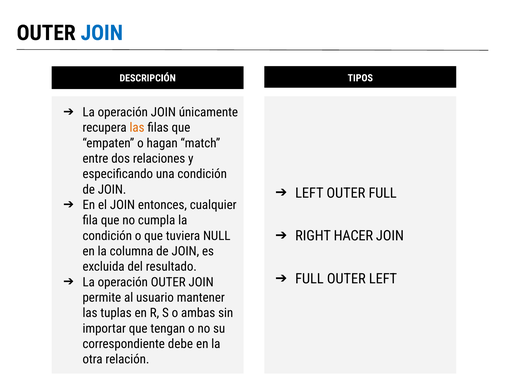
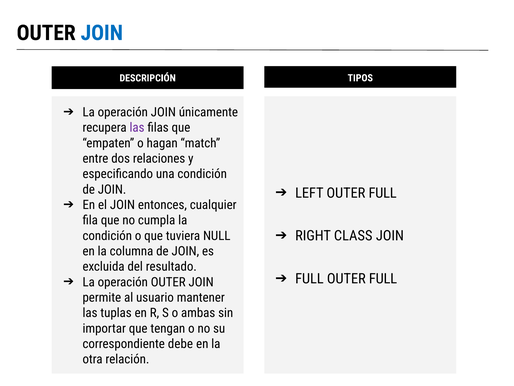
las at (137, 128) colour: orange -> purple
HACER: HACER -> CLASS
FULL OUTER LEFT: LEFT -> FULL
